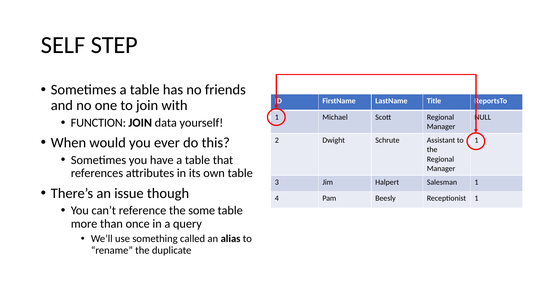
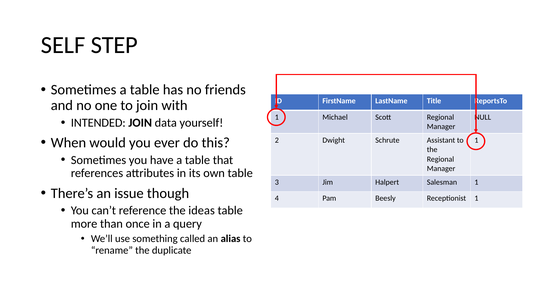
FUNCTION: FUNCTION -> INTENDED
some: some -> ideas
